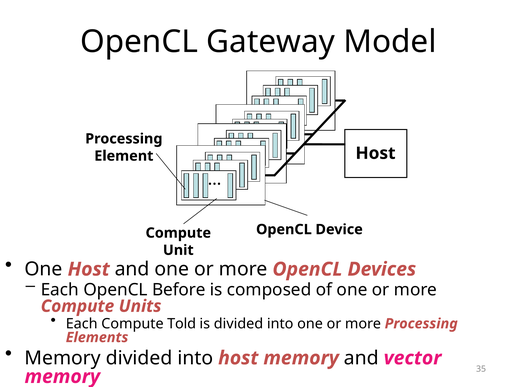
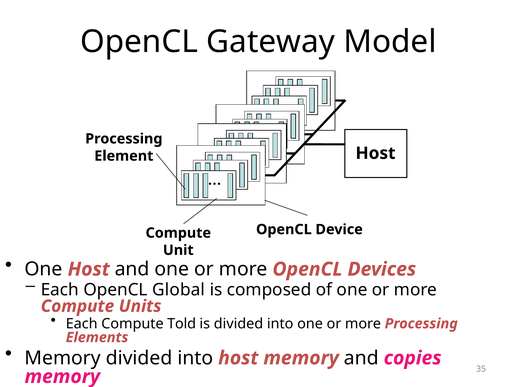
Before: Before -> Global
vector: vector -> copies
